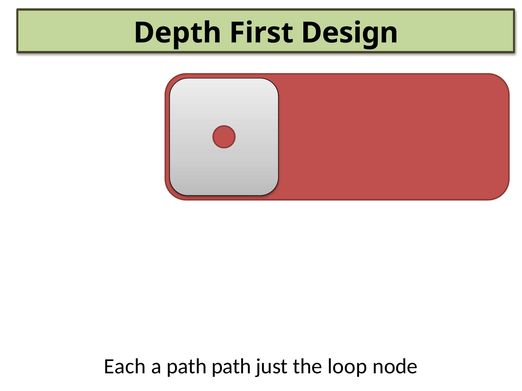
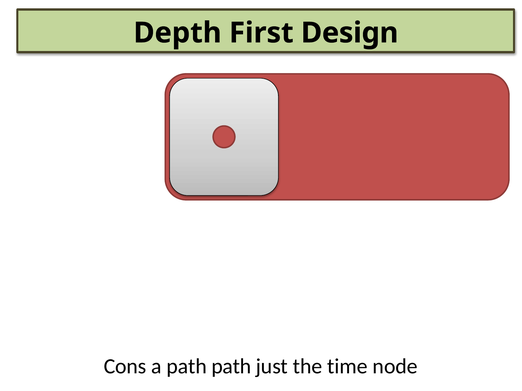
Each: Each -> Cons
loop: loop -> time
